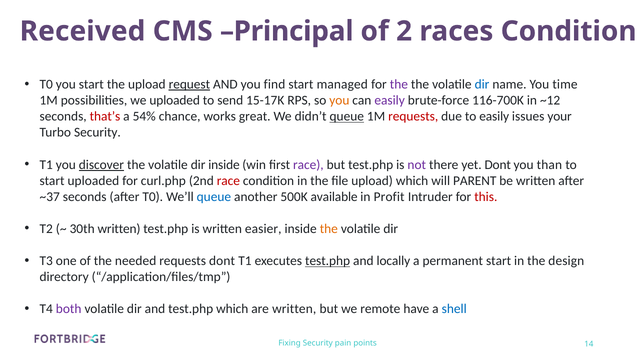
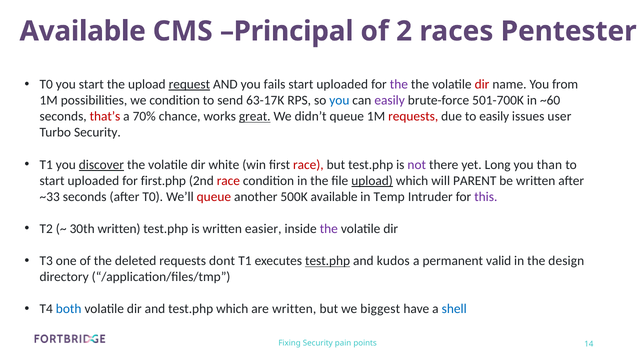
Received at (83, 31): Received -> Available
races Condition: Condition -> Pentester
find: find -> fails
managed at (342, 84): managed -> uploaded
dir at (482, 84) colour: blue -> red
time: time -> from
we uploaded: uploaded -> condition
15-17K: 15-17K -> 63-17K
you at (339, 100) colour: orange -> blue
116-700K: 116-700K -> 501-700K
~12: ~12 -> ~60
54%: 54% -> 70%
great underline: none -> present
queue at (347, 116) underline: present -> none
your: your -> user
dir inside: inside -> white
race at (308, 164) colour: purple -> red
yet Dont: Dont -> Long
curl.php: curl.php -> first.php
upload at (372, 180) underline: none -> present
~37: ~37 -> ~33
queue at (214, 196) colour: blue -> red
Profit: Profit -> Temp
this colour: red -> purple
the at (329, 229) colour: orange -> purple
needed: needed -> deleted
locally: locally -> kudos
permanent start: start -> valid
both colour: purple -> blue
remote: remote -> biggest
